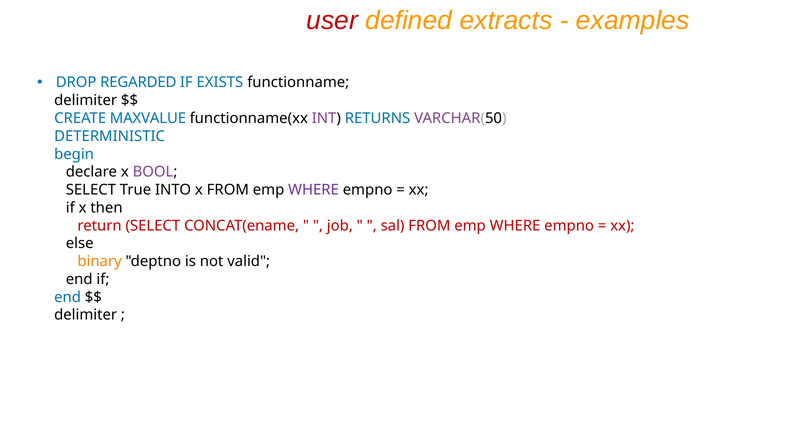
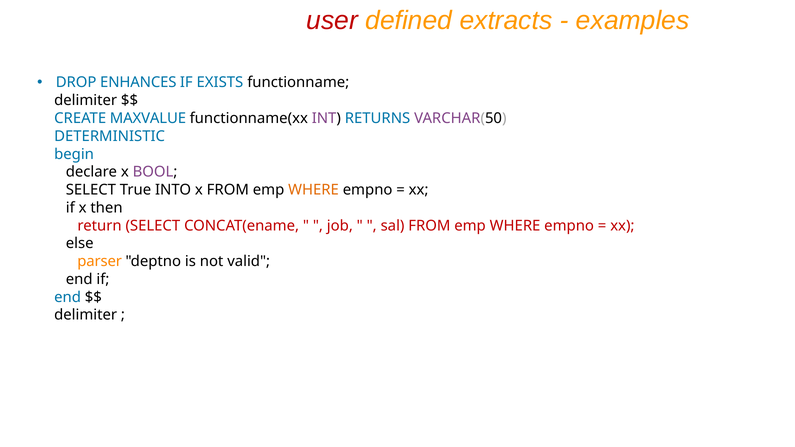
REGARDED: REGARDED -> ENHANCES
WHERE at (314, 190) colour: purple -> orange
binary: binary -> parser
